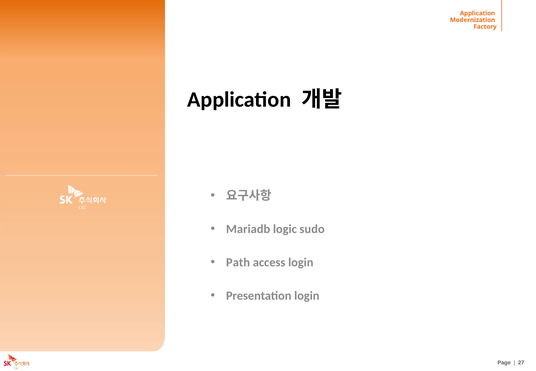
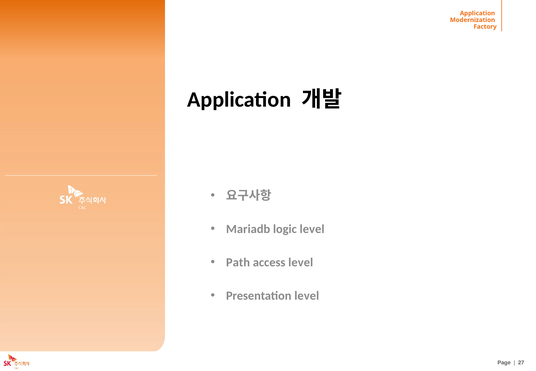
logic sudo: sudo -> level
access login: login -> level
Presentation login: login -> level
